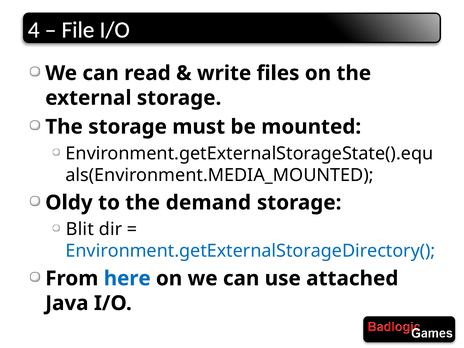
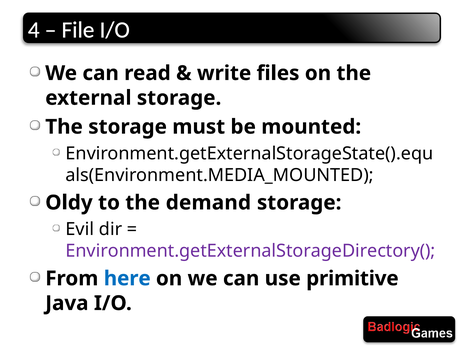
Blit: Blit -> Evil
Environment.getExternalStorageDirectory( colour: blue -> purple
attached: attached -> primitive
